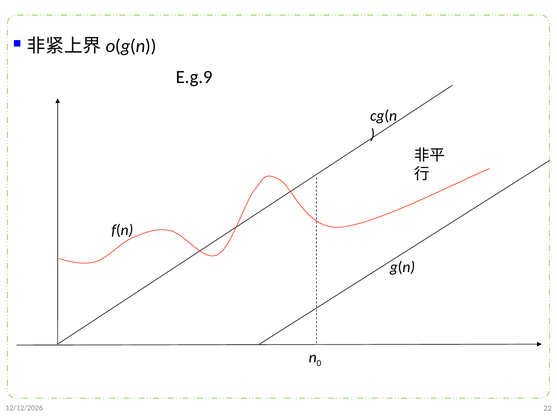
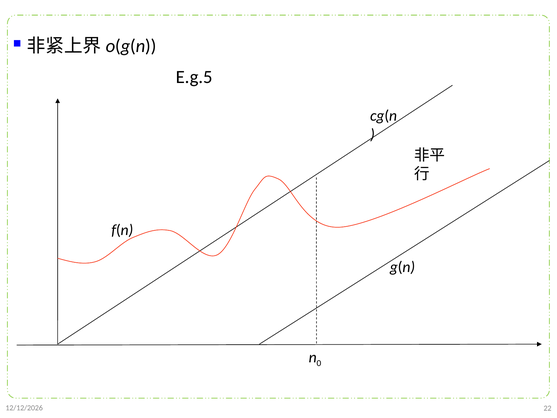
E.g.9: E.g.9 -> E.g.5
